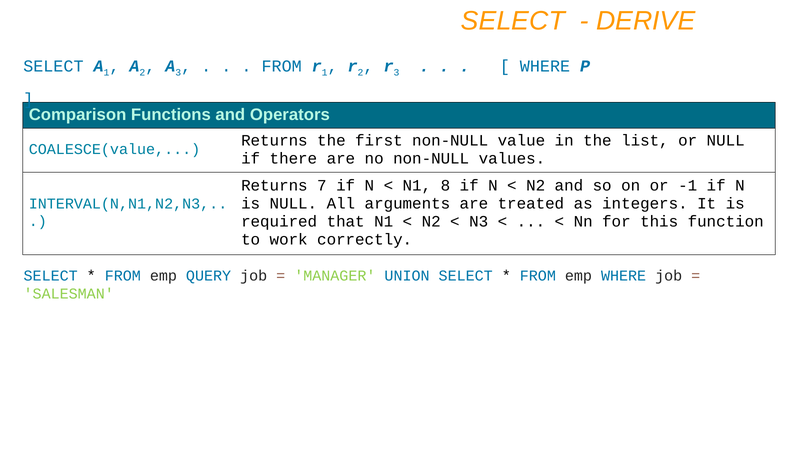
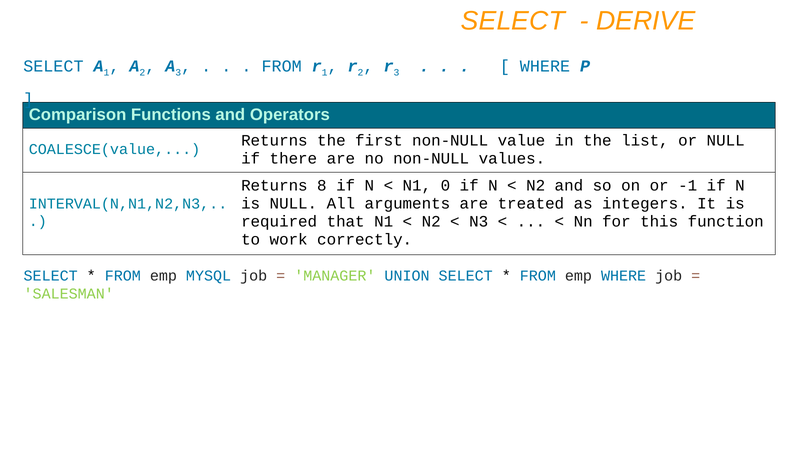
7: 7 -> 8
8: 8 -> 0
QUERY: QUERY -> MYSQL
